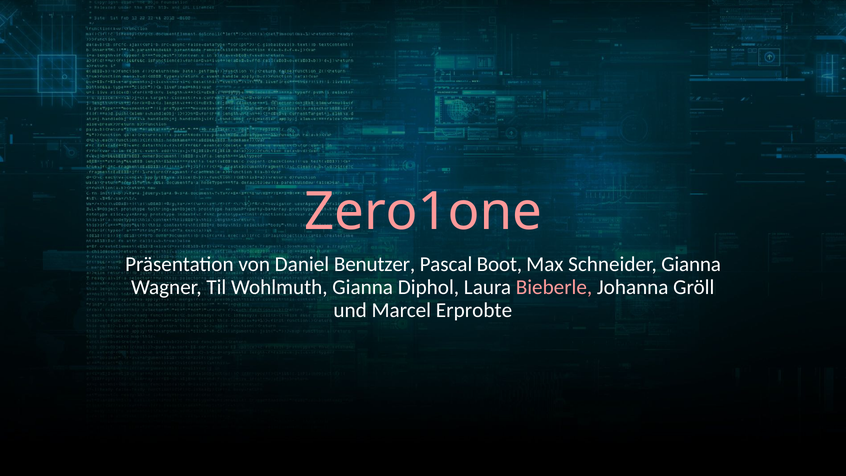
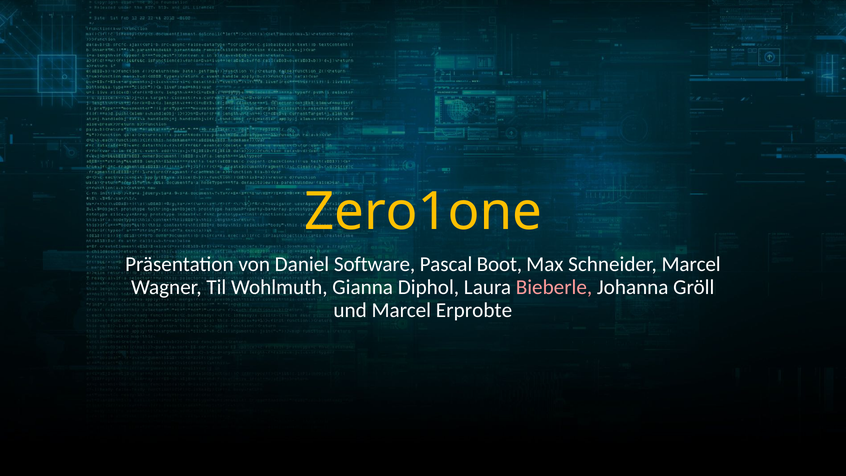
Zero1one colour: pink -> yellow
Benutzer: Benutzer -> Software
Schneider Gianna: Gianna -> Marcel
